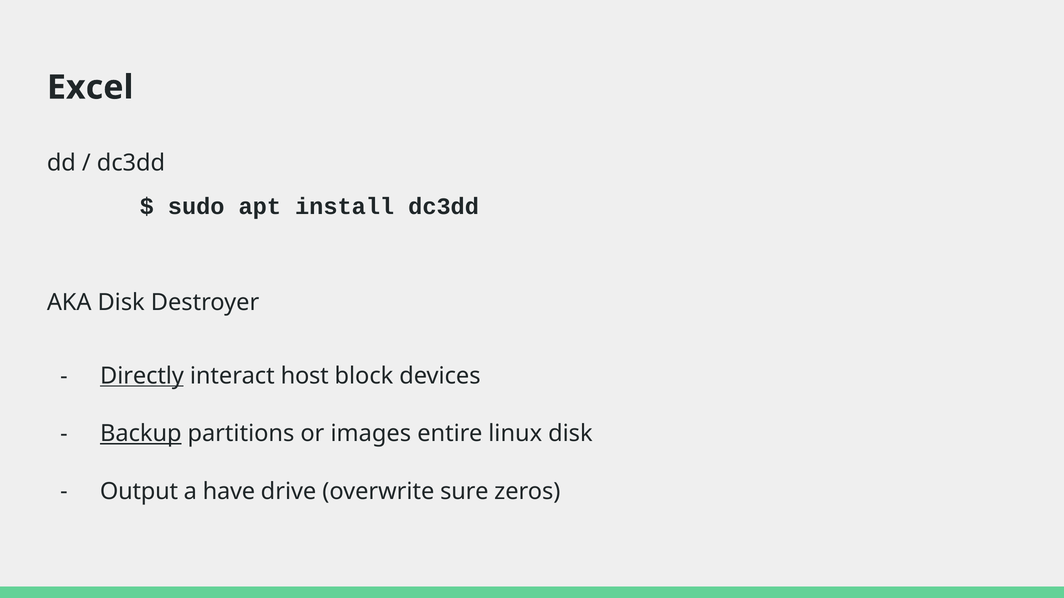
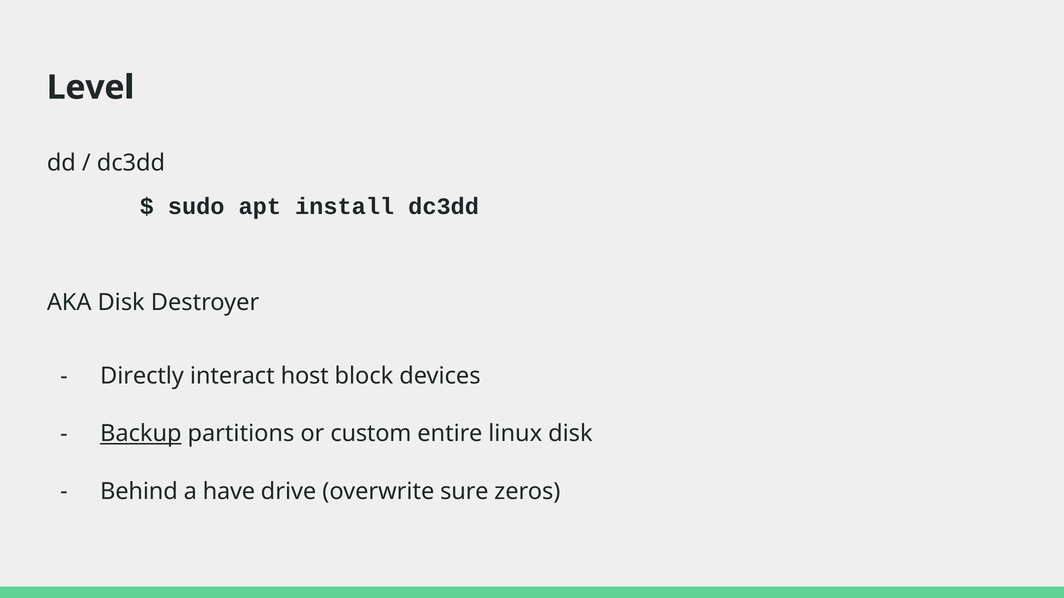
Excel: Excel -> Level
Directly underline: present -> none
images: images -> custom
Output: Output -> Behind
